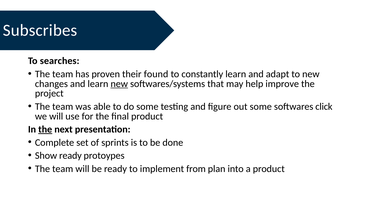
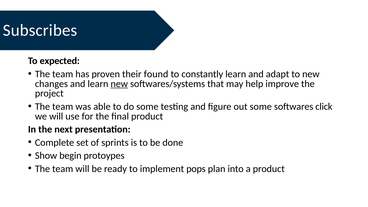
searches: searches -> expected
the at (45, 129) underline: present -> none
Show ready: ready -> begin
from: from -> pops
